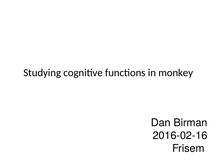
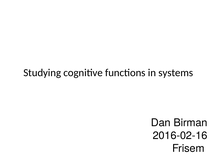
monkey: monkey -> systems
